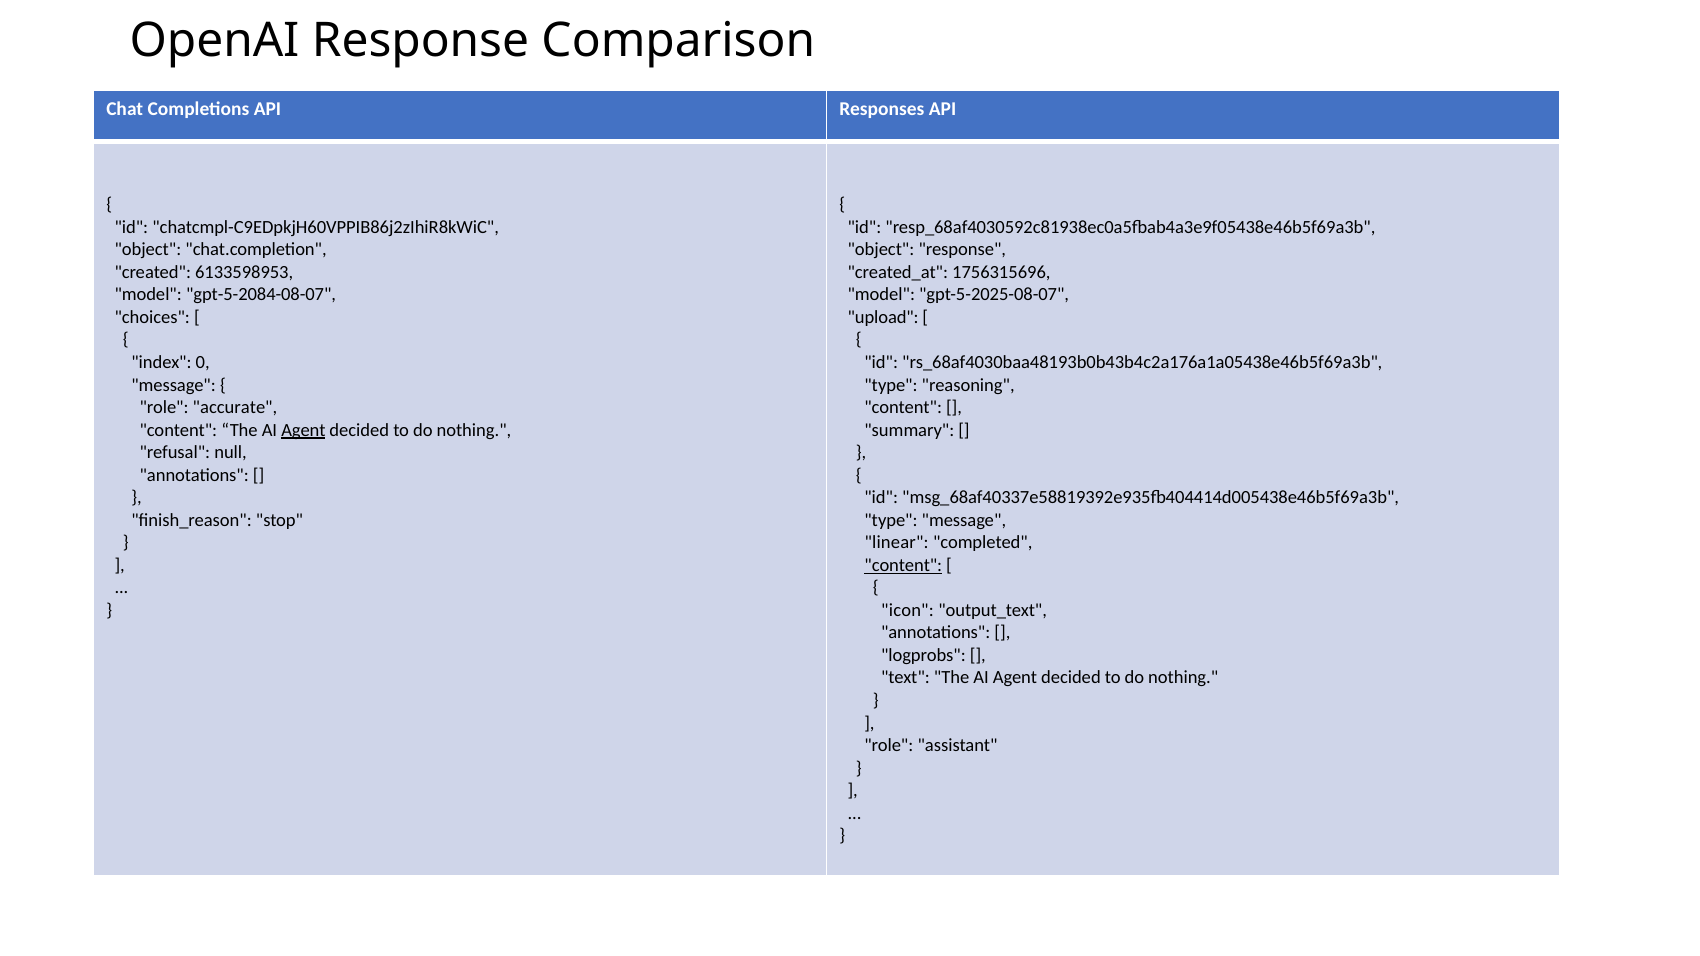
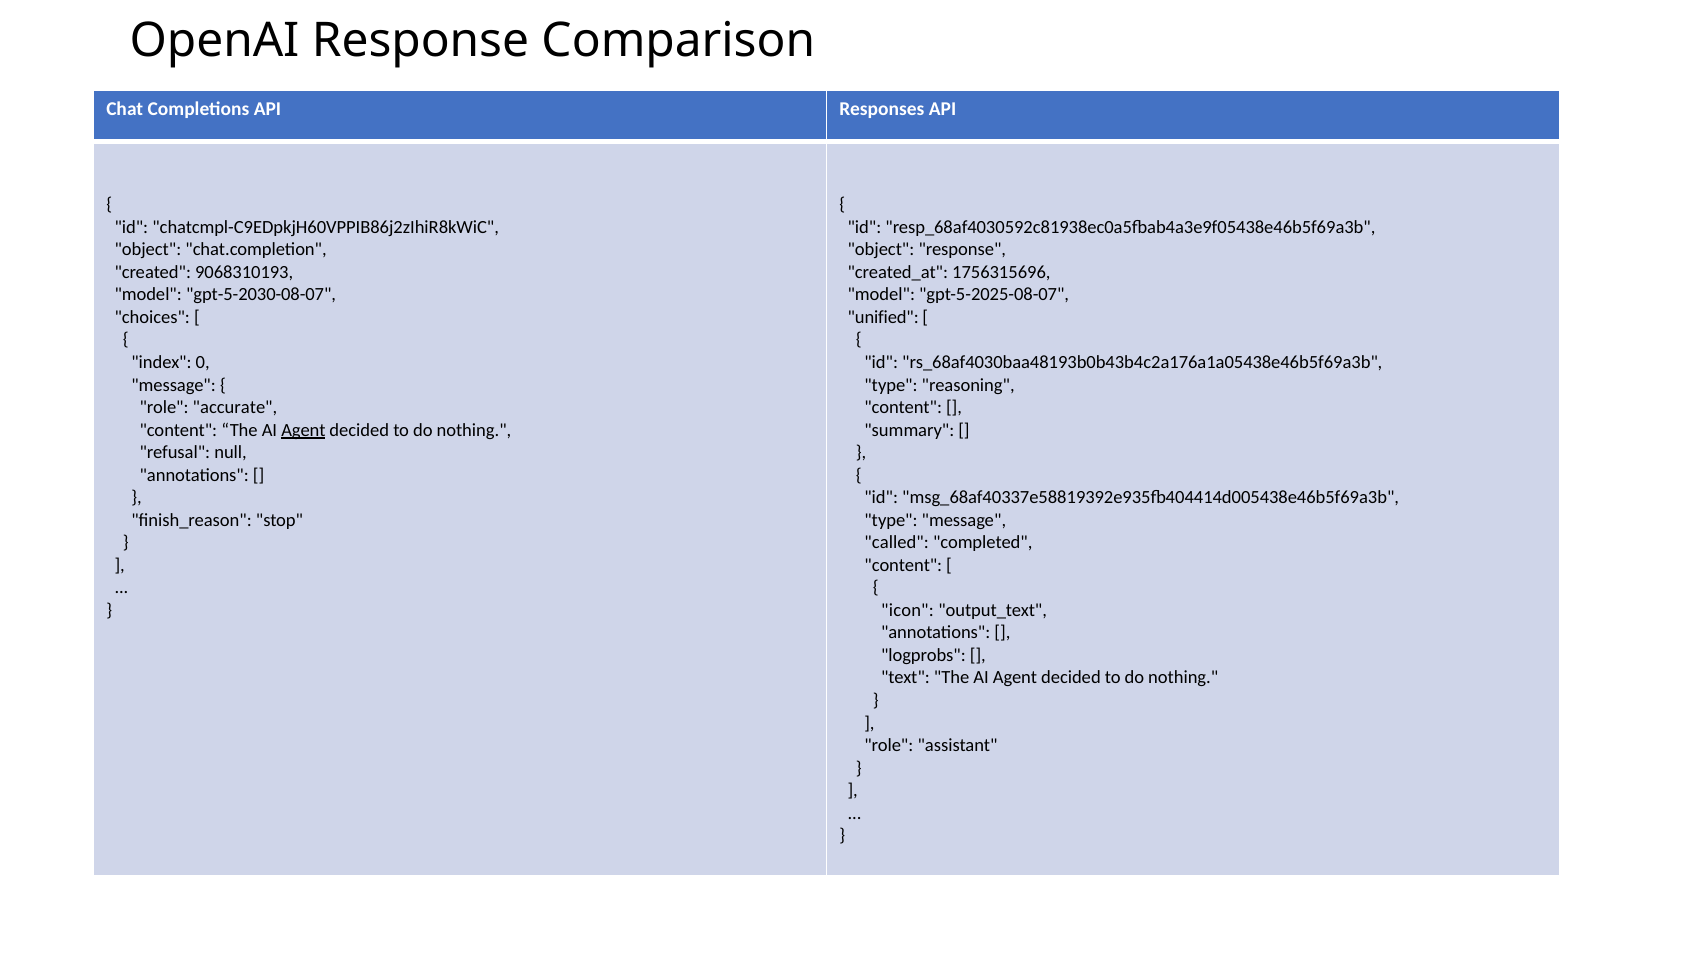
6133598953: 6133598953 -> 9068310193
gpt-5-2084-08-07: gpt-5-2084-08-07 -> gpt-5-2030-08-07
upload: upload -> unified
linear: linear -> called
content at (903, 565) underline: present -> none
